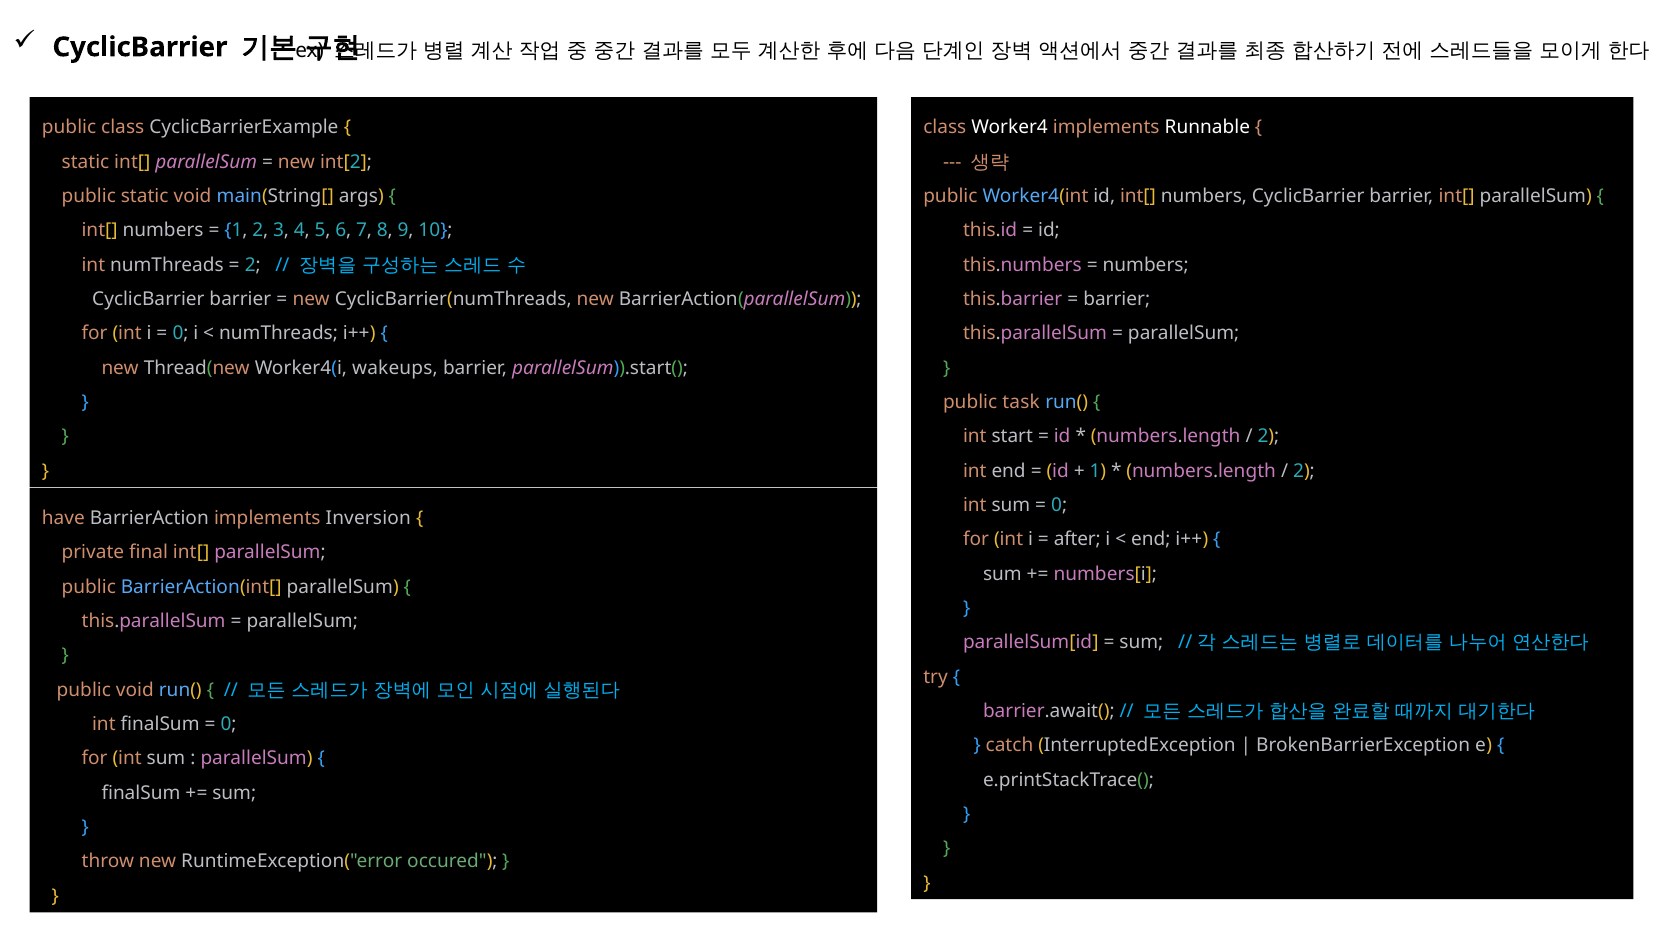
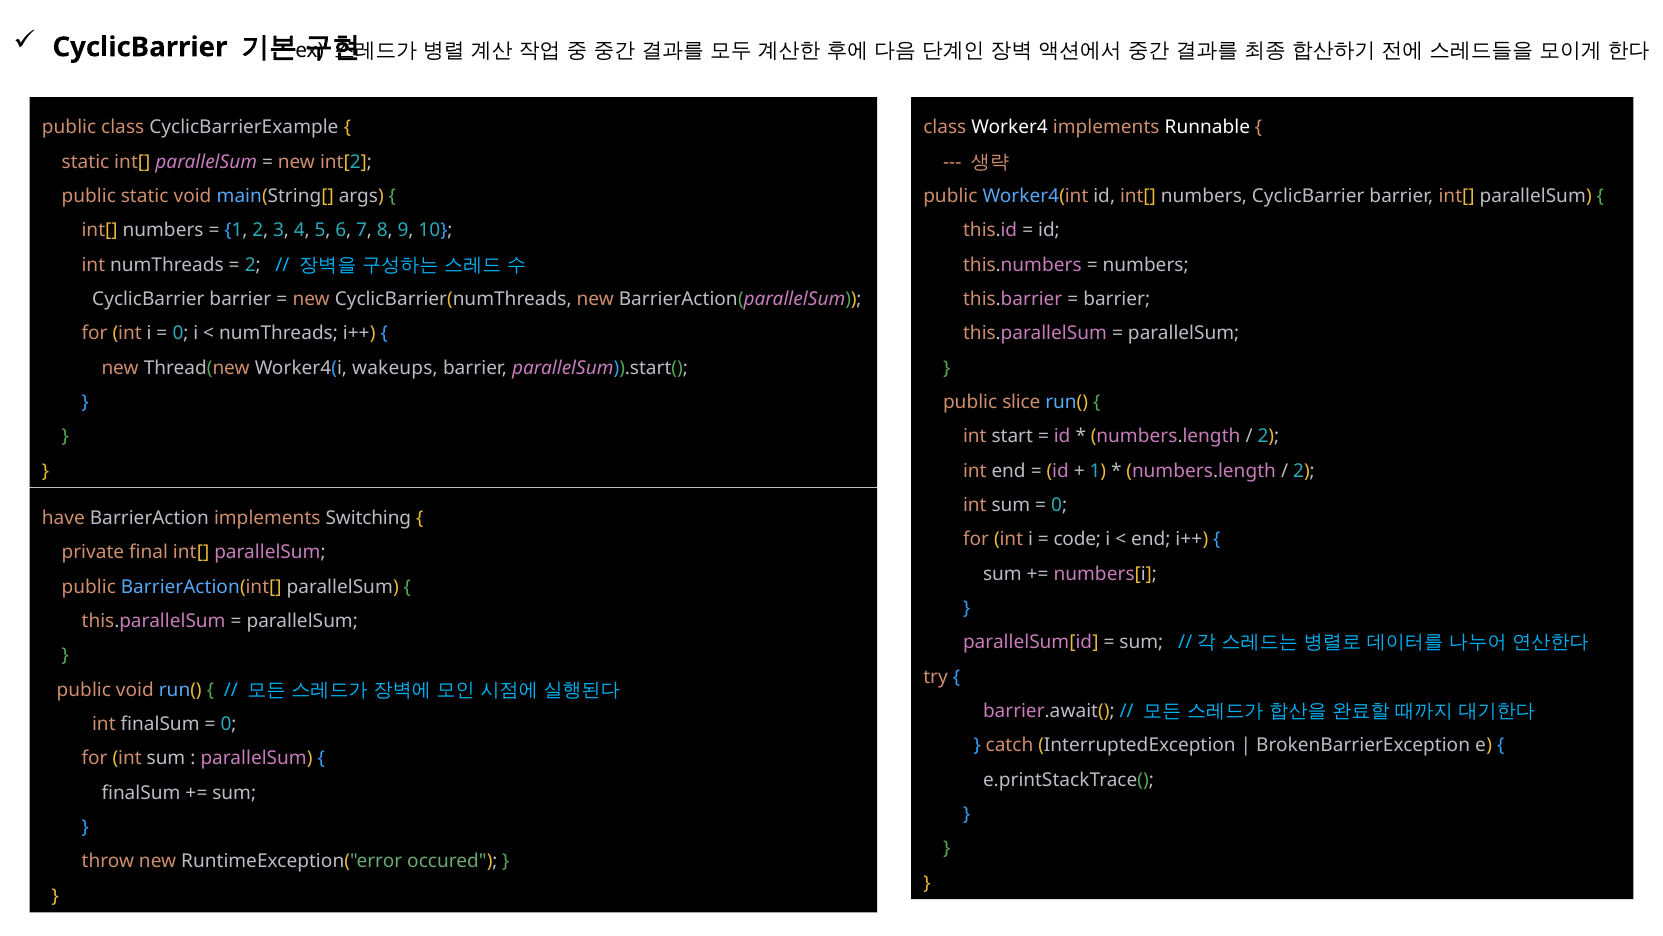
task: task -> slice
Inversion: Inversion -> Switching
after: after -> code
